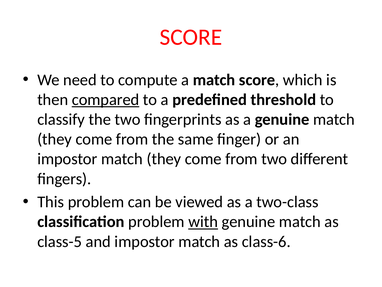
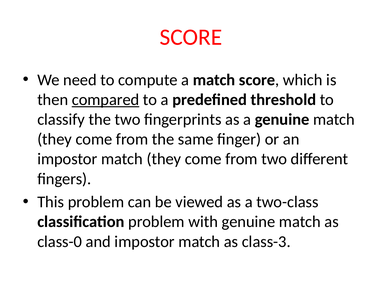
with underline: present -> none
class-5: class-5 -> class-0
class-6: class-6 -> class-3
